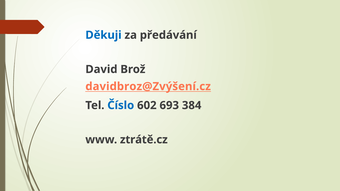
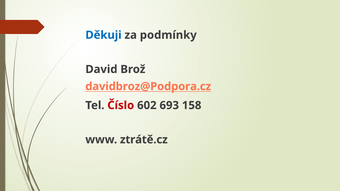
předávání: předávání -> podmínky
davidbroz@Zvýšení.cz: davidbroz@Zvýšení.cz -> davidbroz@Podpora.cz
Číslo colour: blue -> red
384: 384 -> 158
